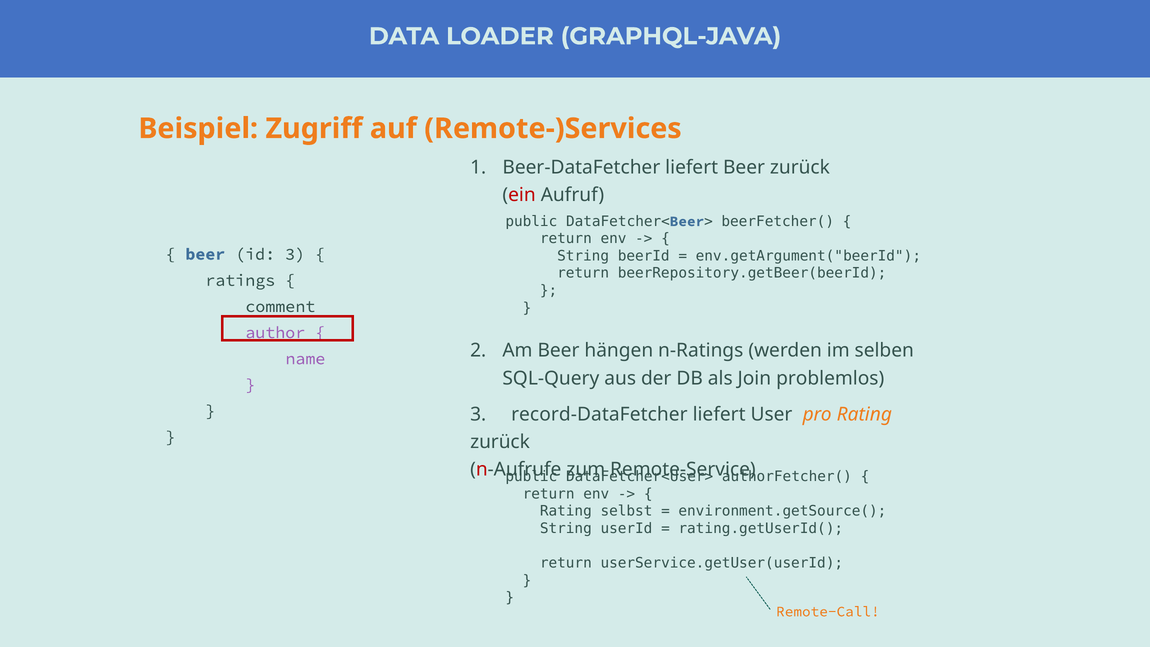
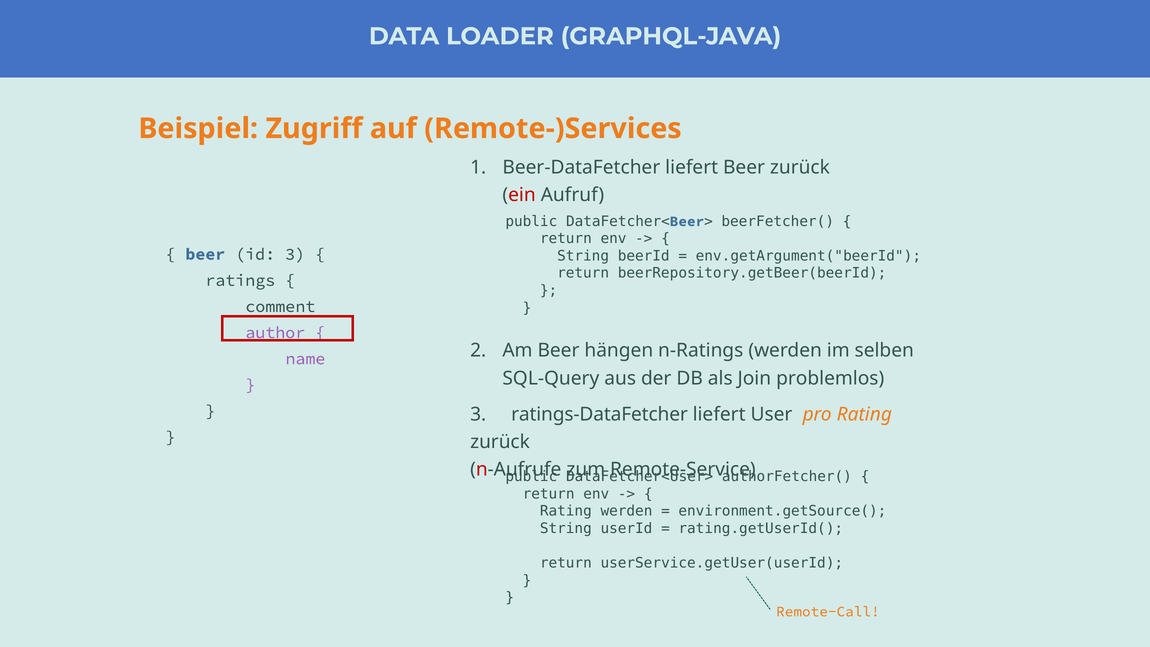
record-DataFetcher: record-DataFetcher -> ratings-DataFetcher
Rating selbst: selbst -> werden
